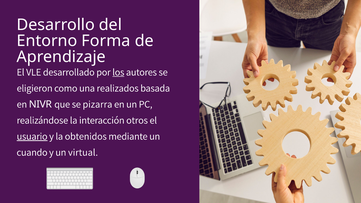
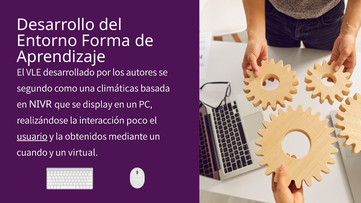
los underline: present -> none
eligieron: eligieron -> segundo
realizados: realizados -> climáticas
pizarra: pizarra -> display
otros: otros -> poco
